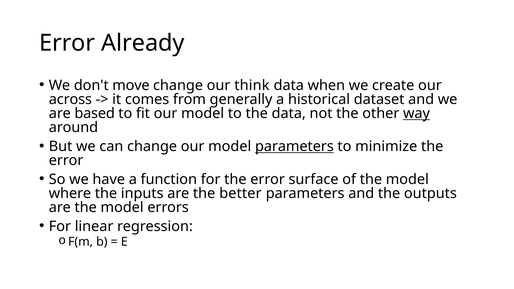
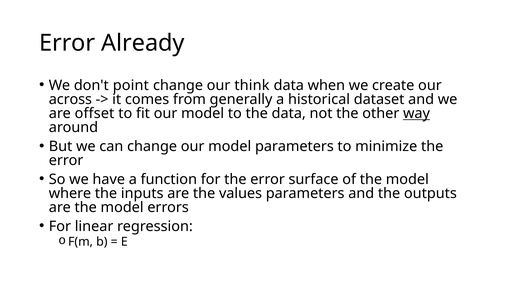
move: move -> point
based: based -> offset
parameters at (294, 146) underline: present -> none
better: better -> values
